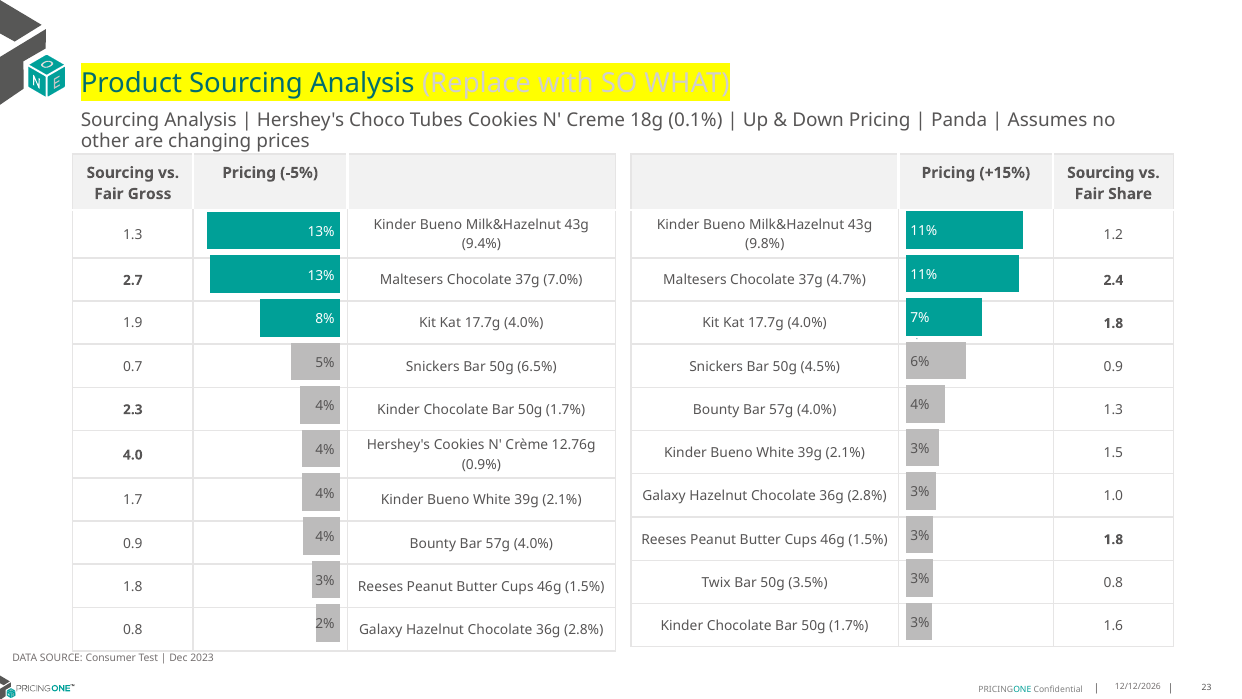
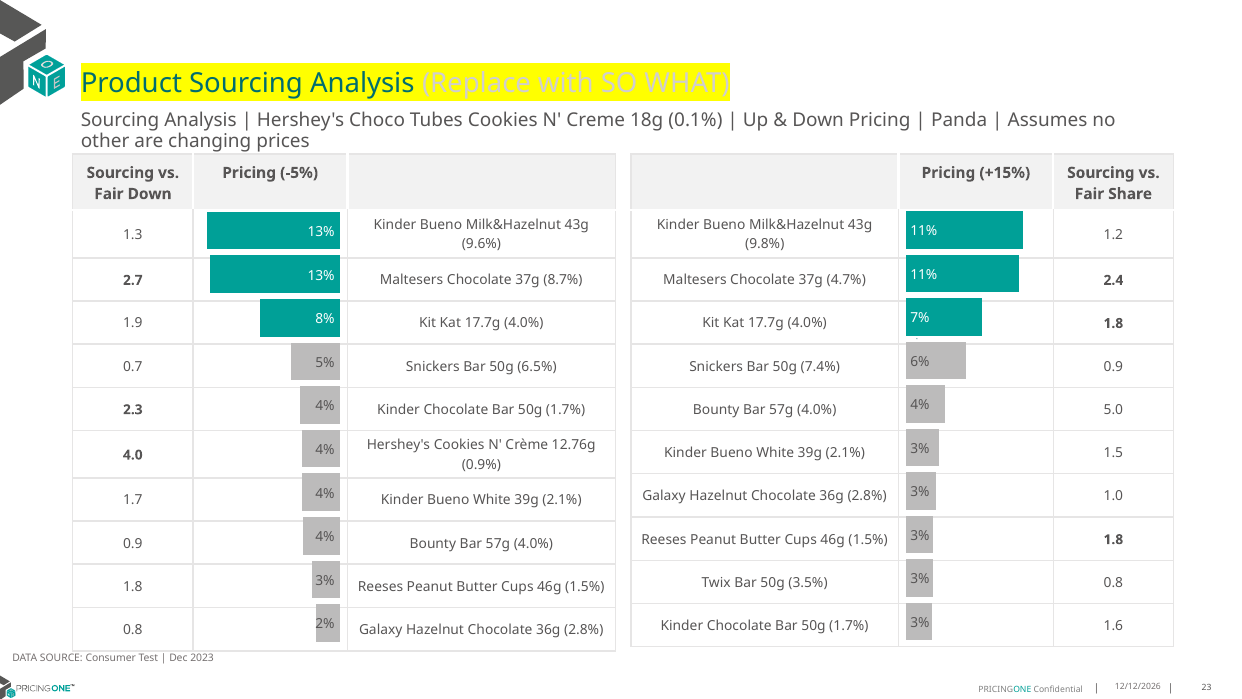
Fair Gross: Gross -> Down
9.4%: 9.4% -> 9.6%
7.0%: 7.0% -> 8.7%
4.5%: 4.5% -> 7.4%
4.0% 1.3: 1.3 -> 5.0
